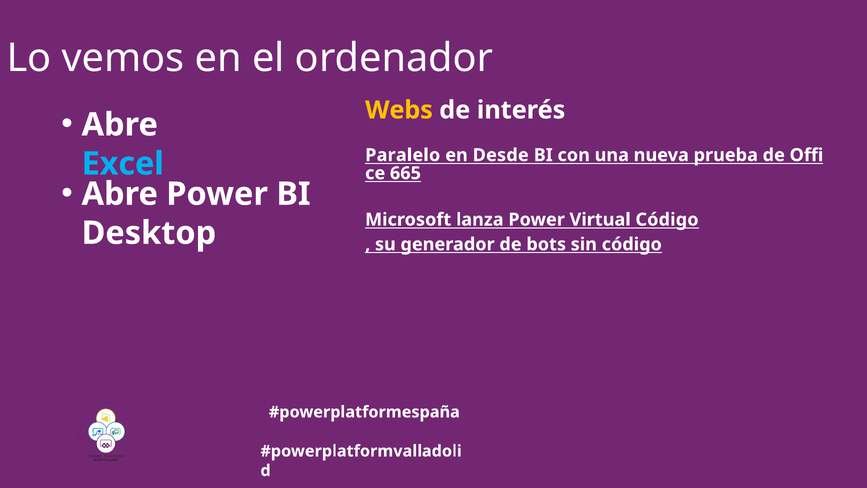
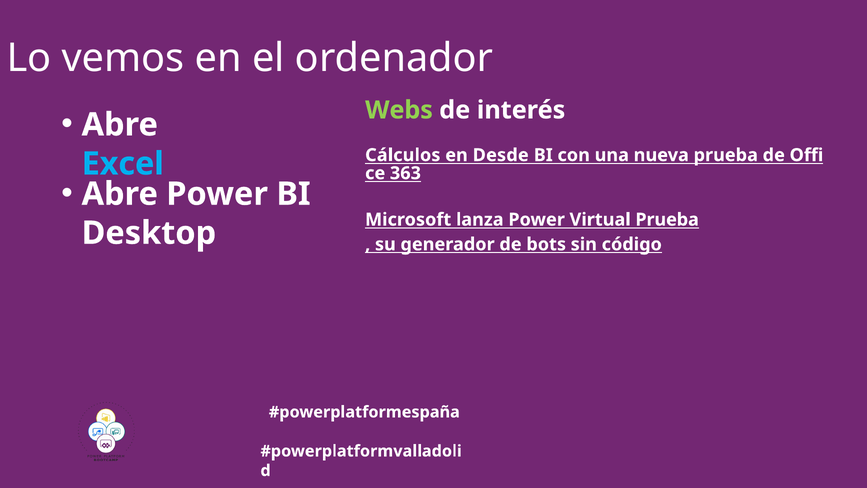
Webs colour: yellow -> light green
Paralelo: Paralelo -> Cálculos
665: 665 -> 363
Virtual Código: Código -> Prueba
